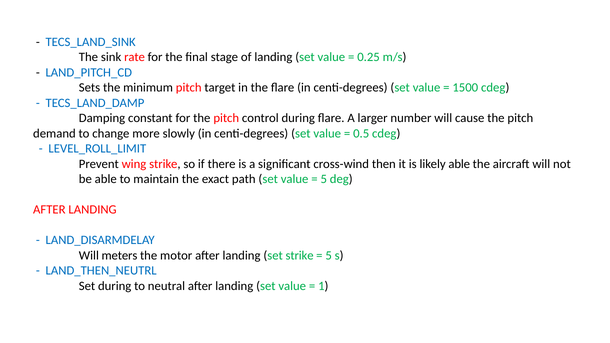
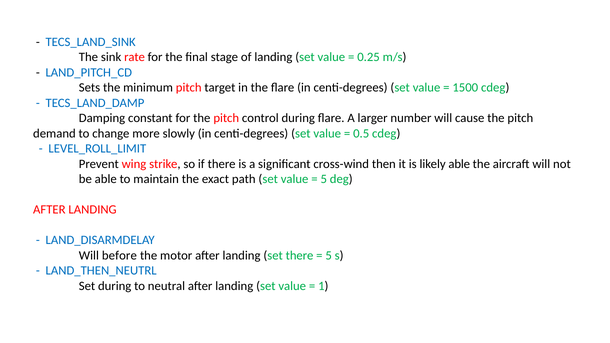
meters: meters -> before
set strike: strike -> there
